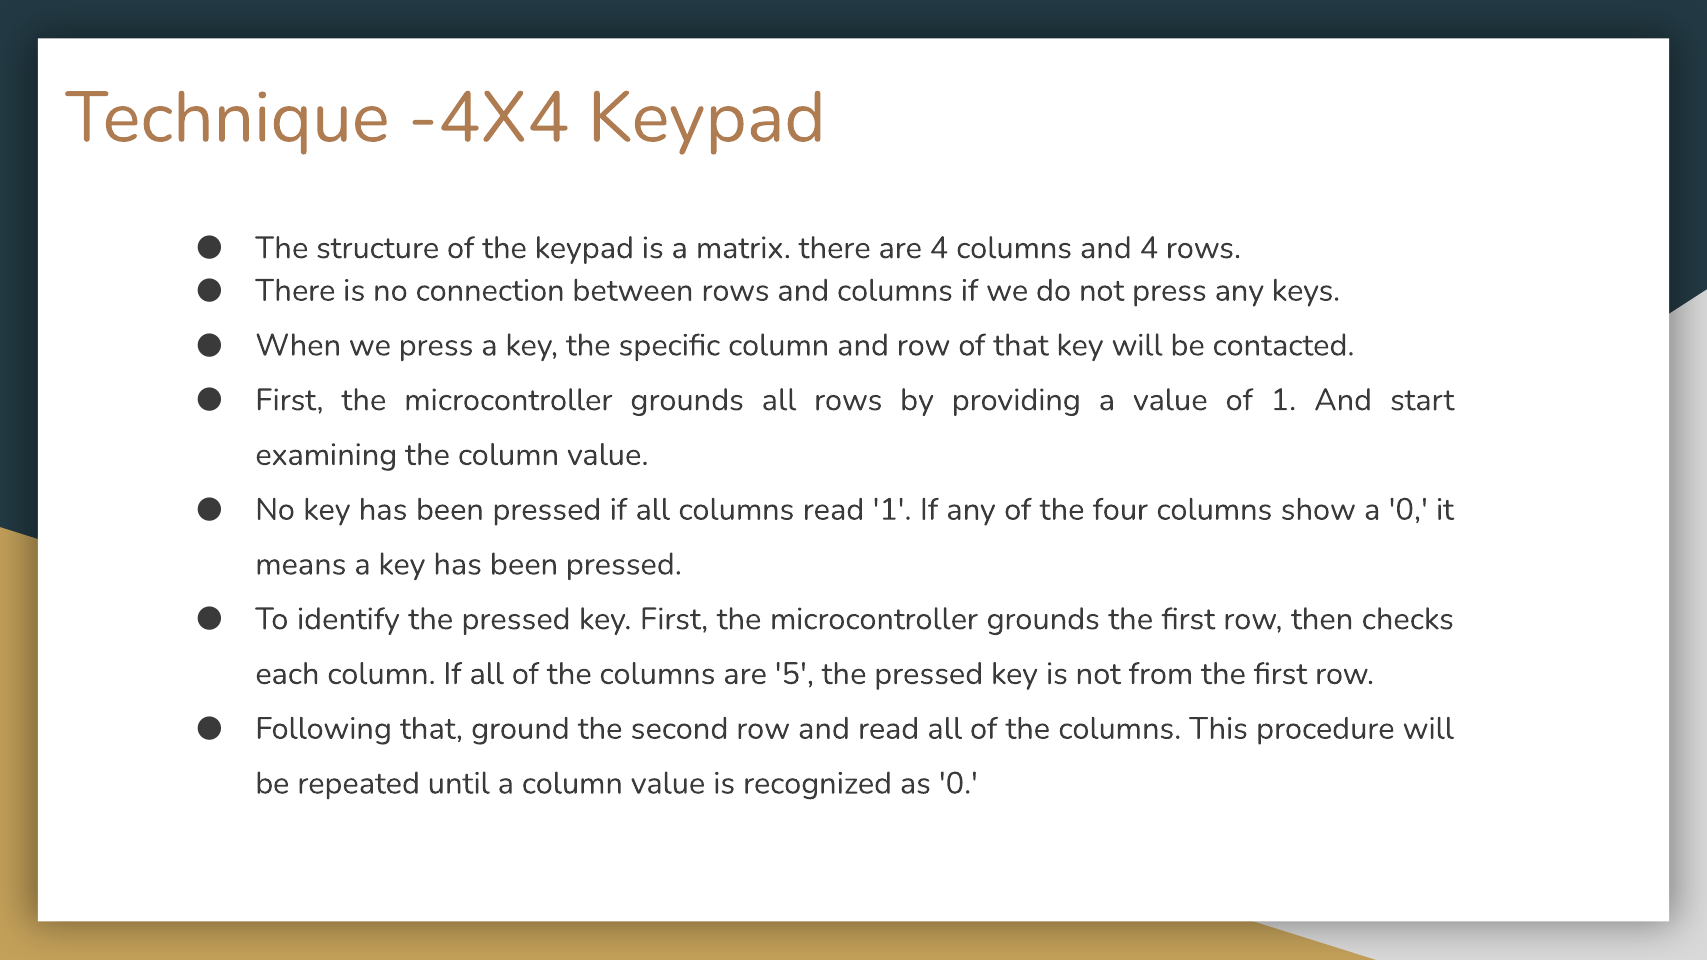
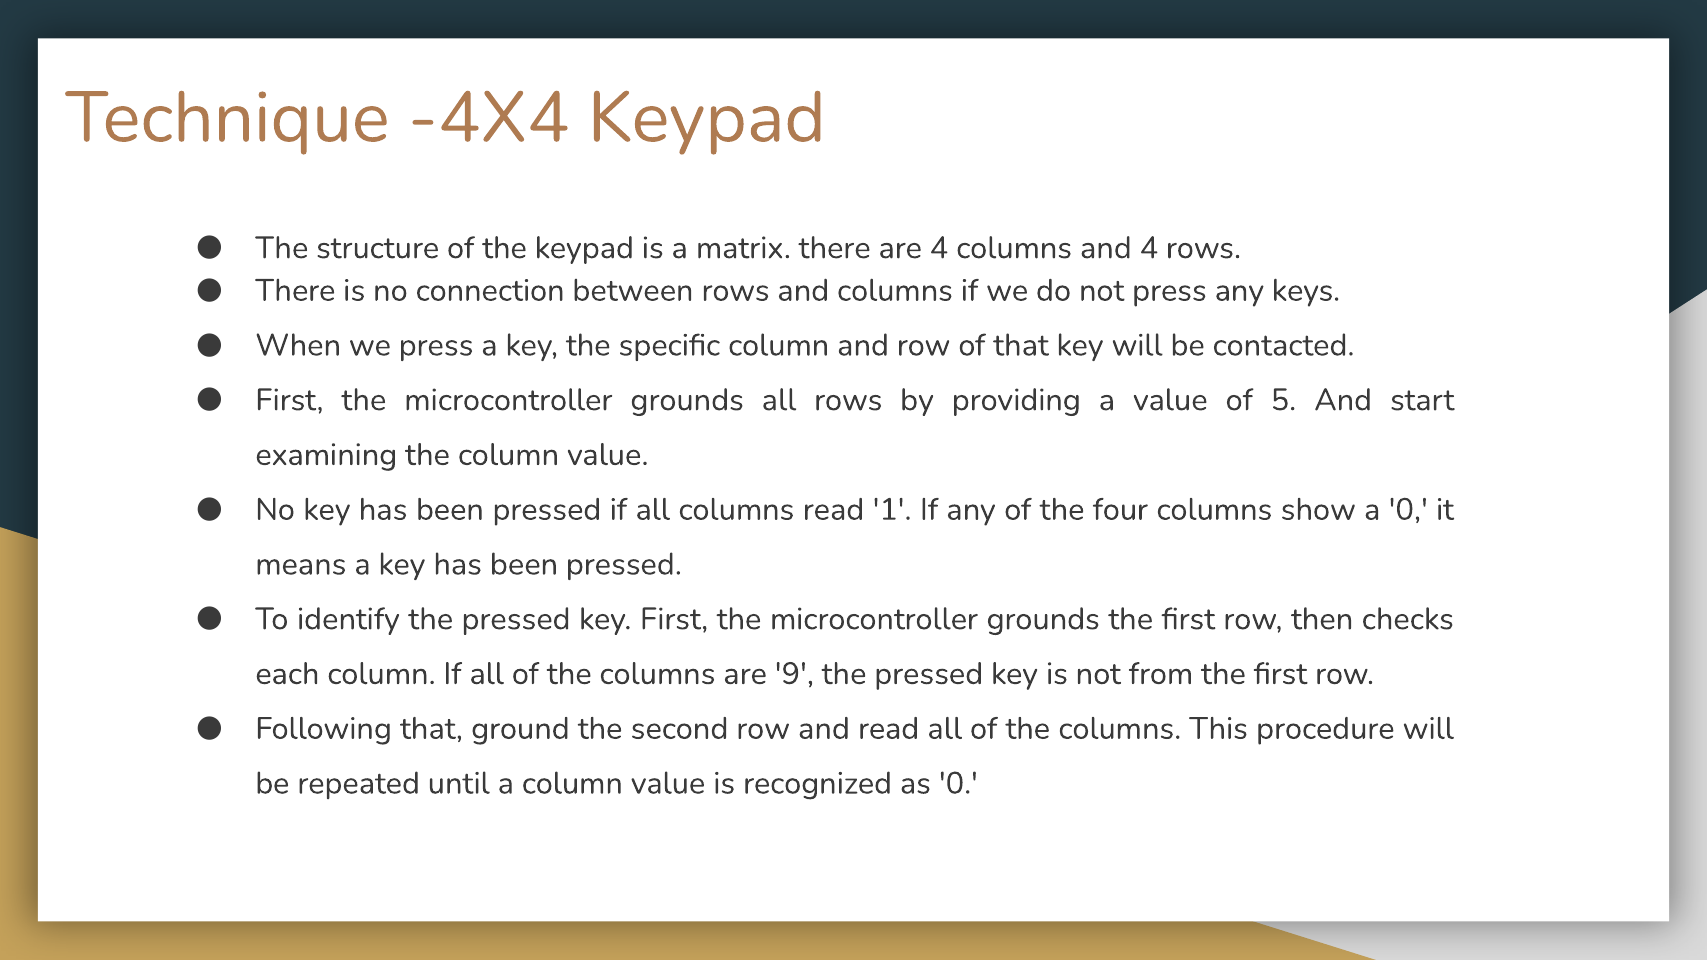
of 1: 1 -> 5
5: 5 -> 9
